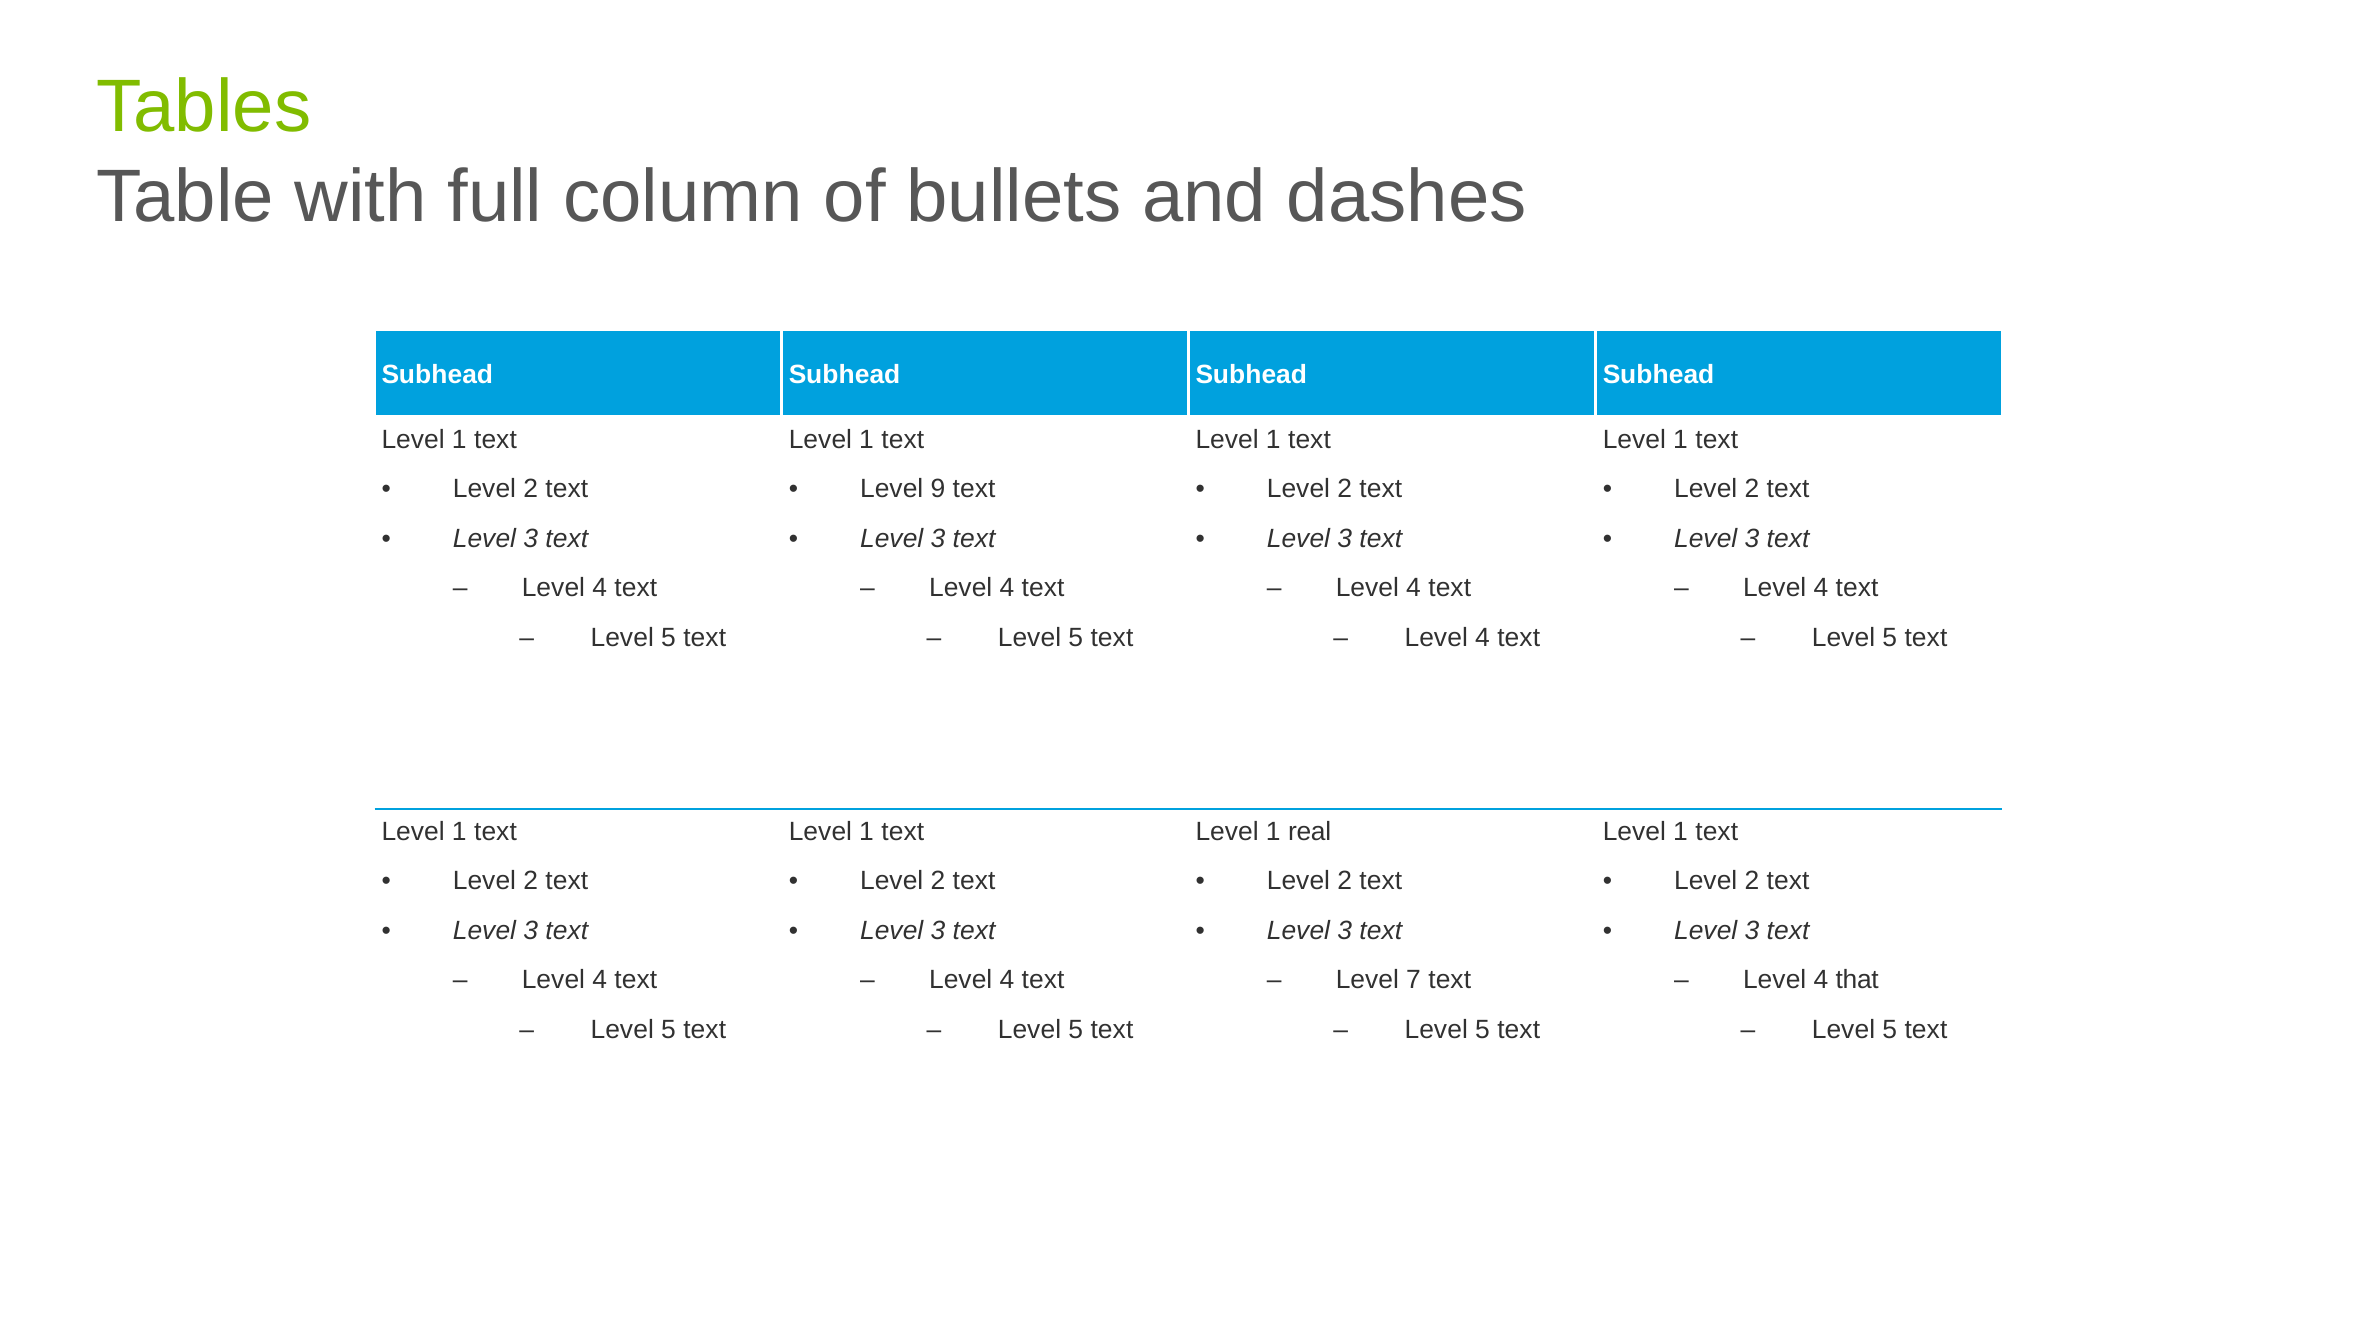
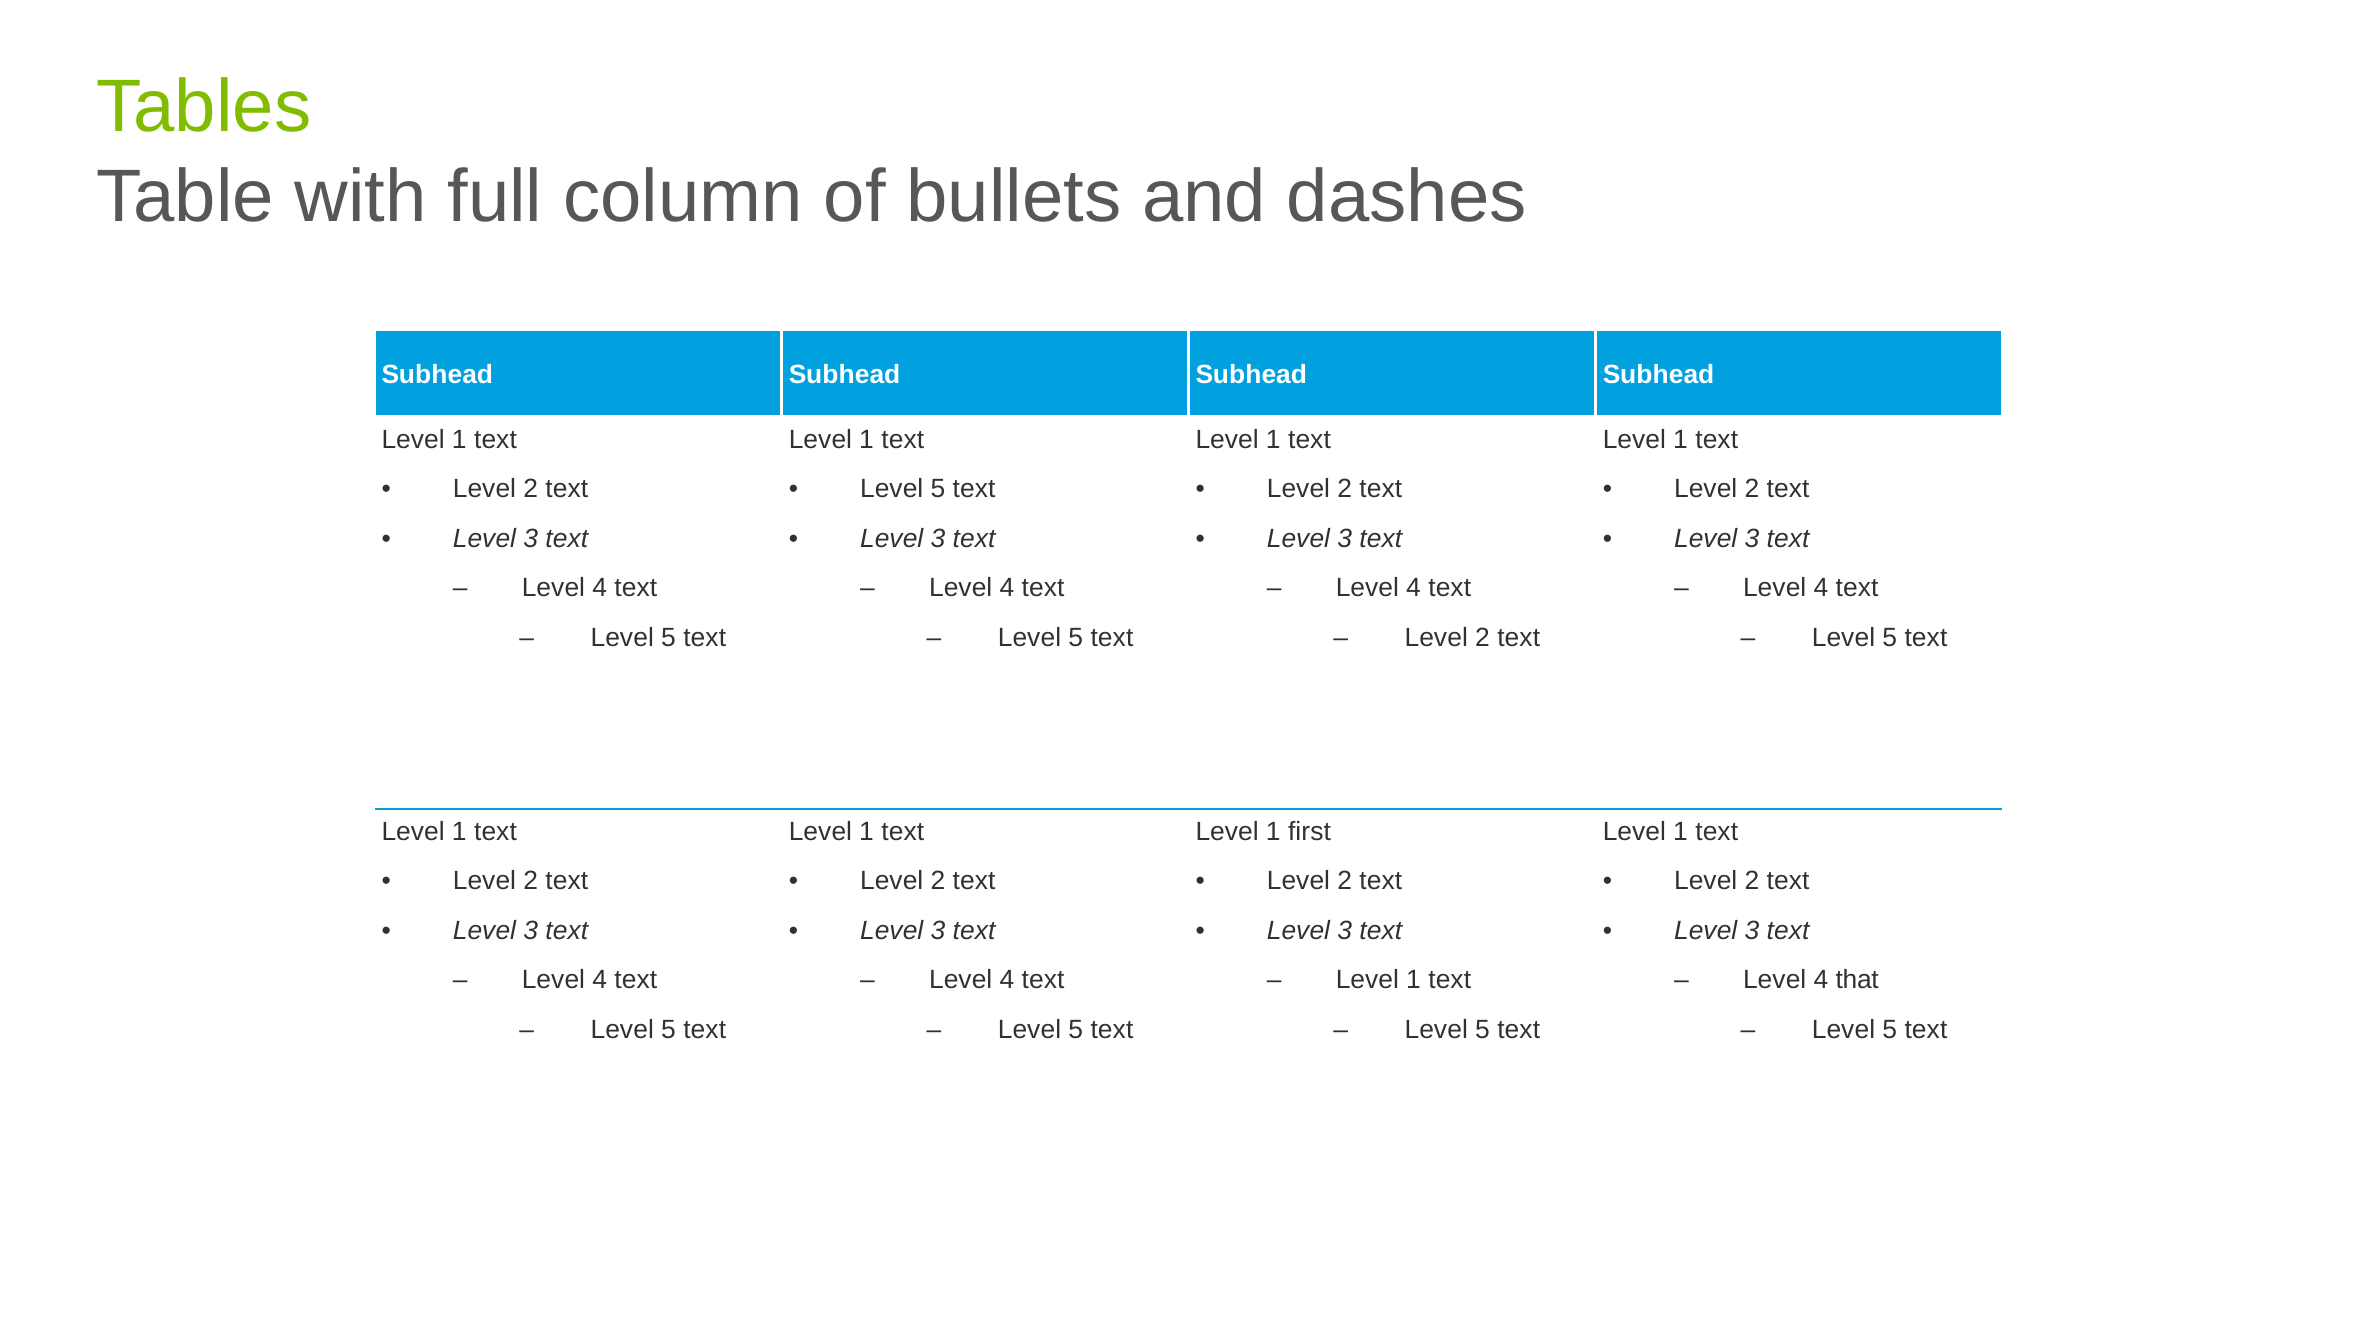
9 at (938, 489): 9 -> 5
4 at (1482, 638): 4 -> 2
real: real -> first
7 at (1414, 980): 7 -> 1
